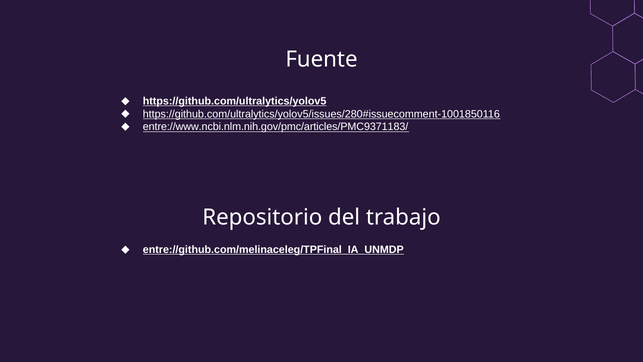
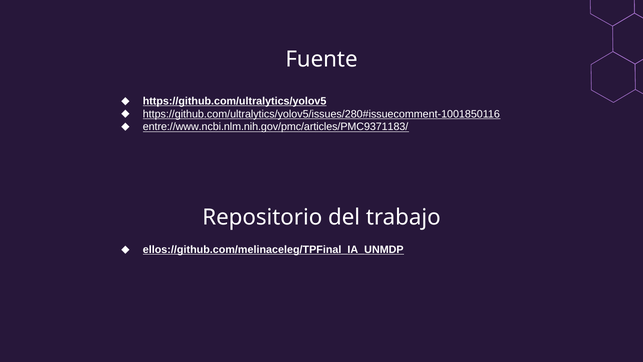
entre://github.com/melinaceleg/TPFinal_IA_UNMDP: entre://github.com/melinaceleg/TPFinal_IA_UNMDP -> ellos://github.com/melinaceleg/TPFinal_IA_UNMDP
